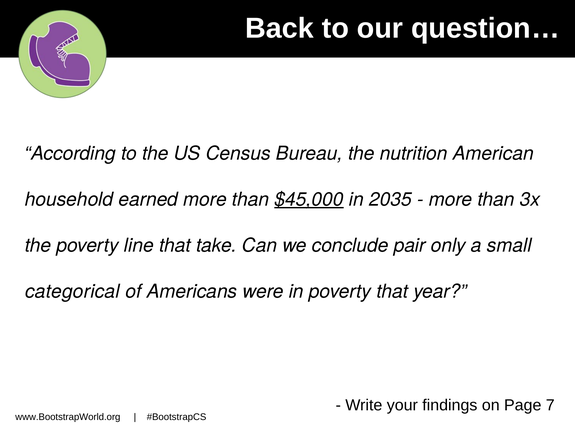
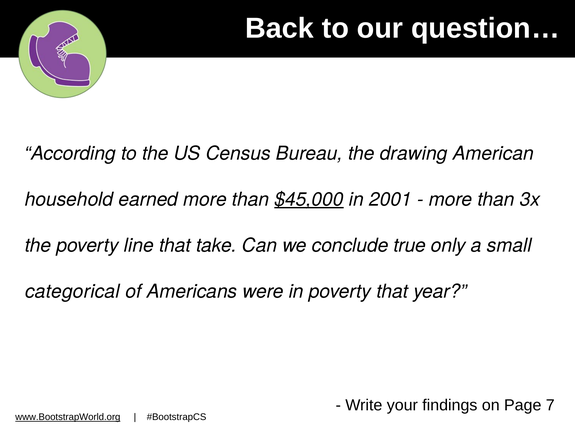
nutrition: nutrition -> drawing
2035: 2035 -> 2001
pair: pair -> true
www.BootstrapWorld.org underline: none -> present
